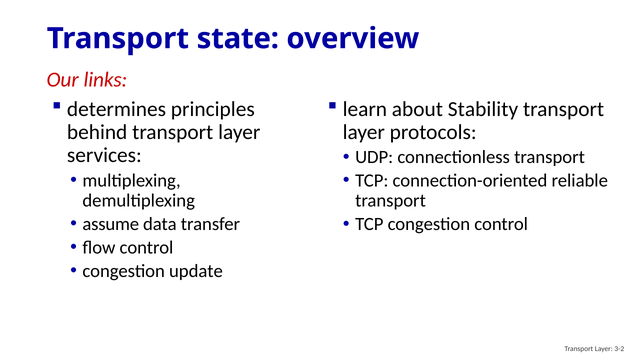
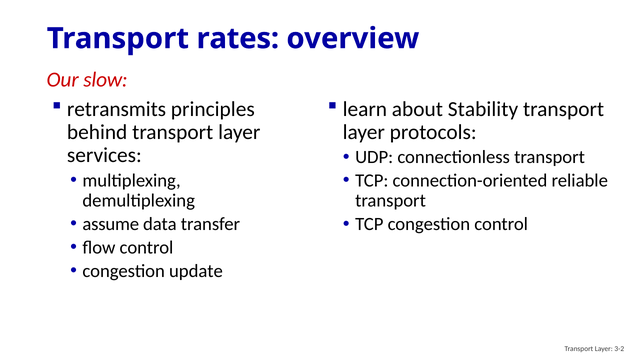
state: state -> rates
links: links -> slow
determines: determines -> retransmits
